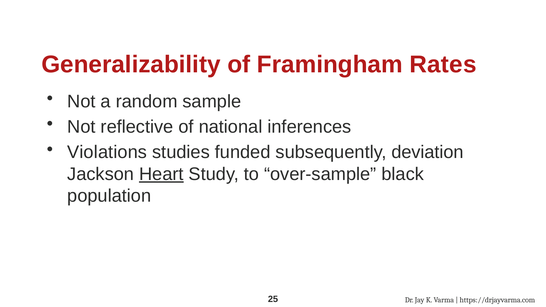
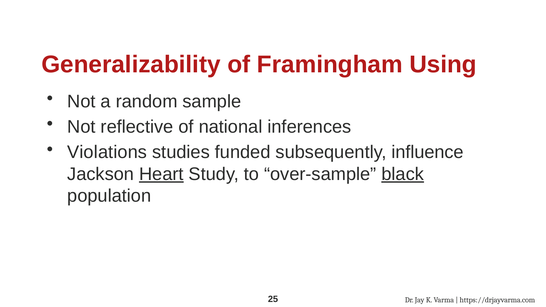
Rates: Rates -> Using
deviation: deviation -> influence
black underline: none -> present
